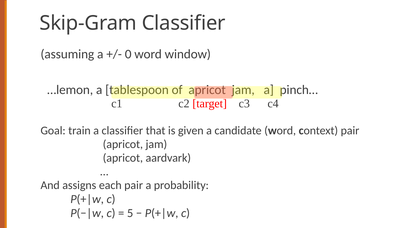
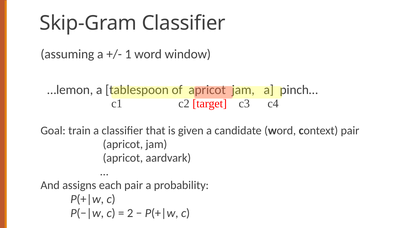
0: 0 -> 1
5: 5 -> 2
